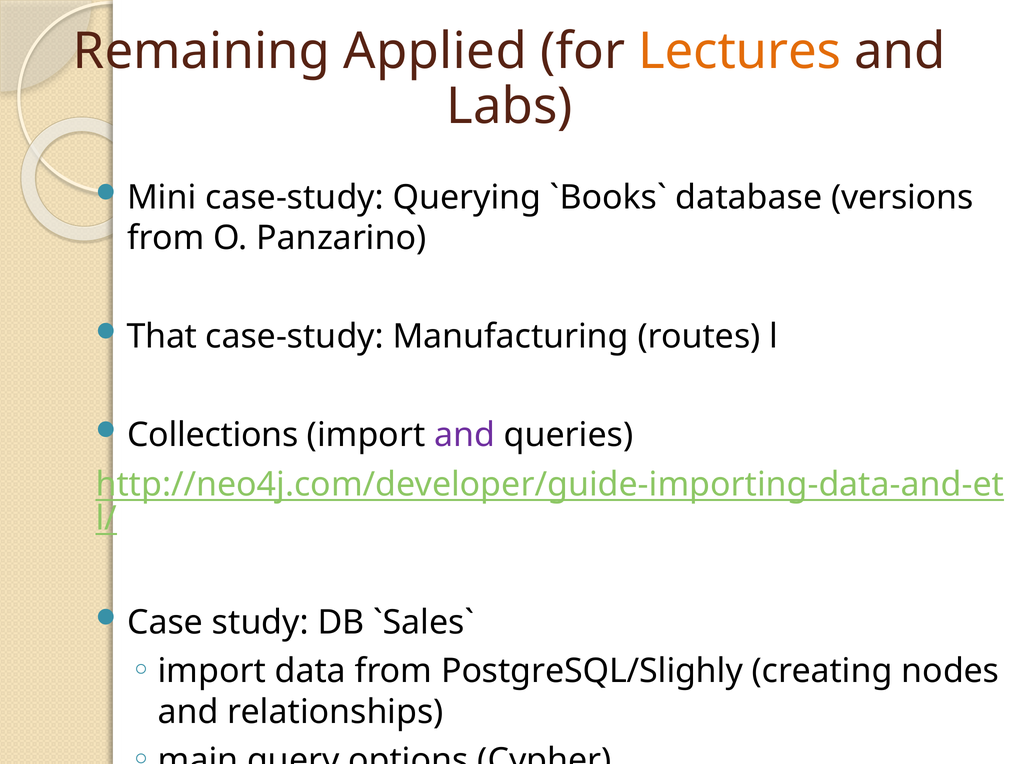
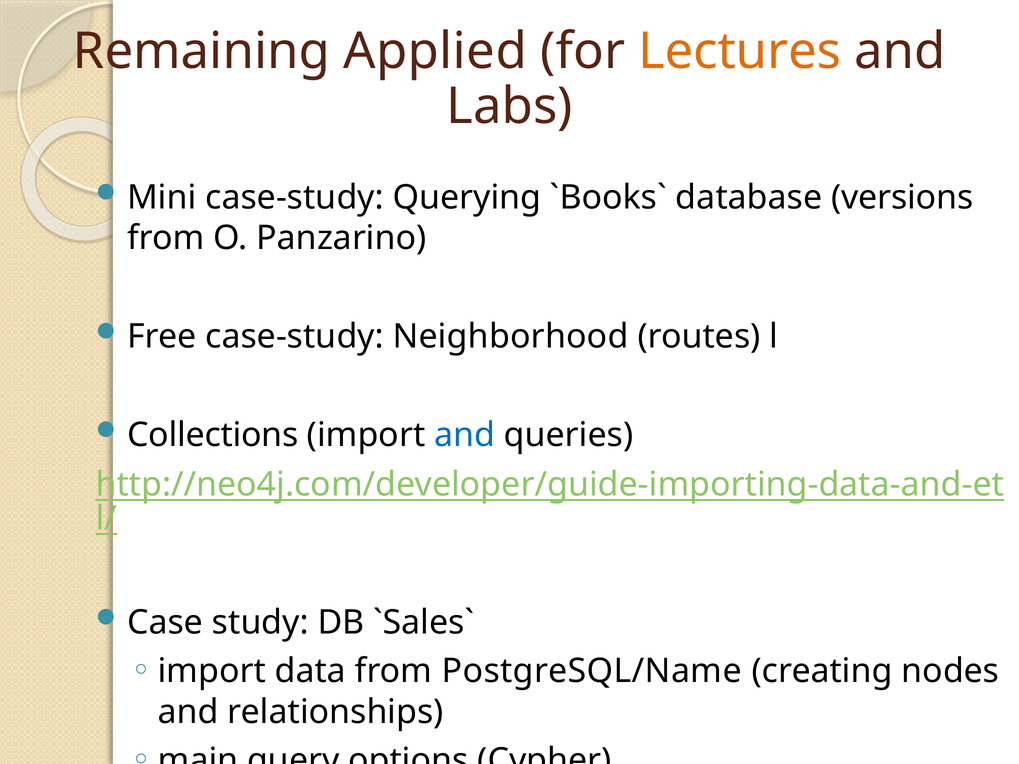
That: That -> Free
Manufacturing: Manufacturing -> Neighborhood
and at (465, 435) colour: purple -> blue
PostgreSQL/Slighly: PostgreSQL/Slighly -> PostgreSQL/Name
